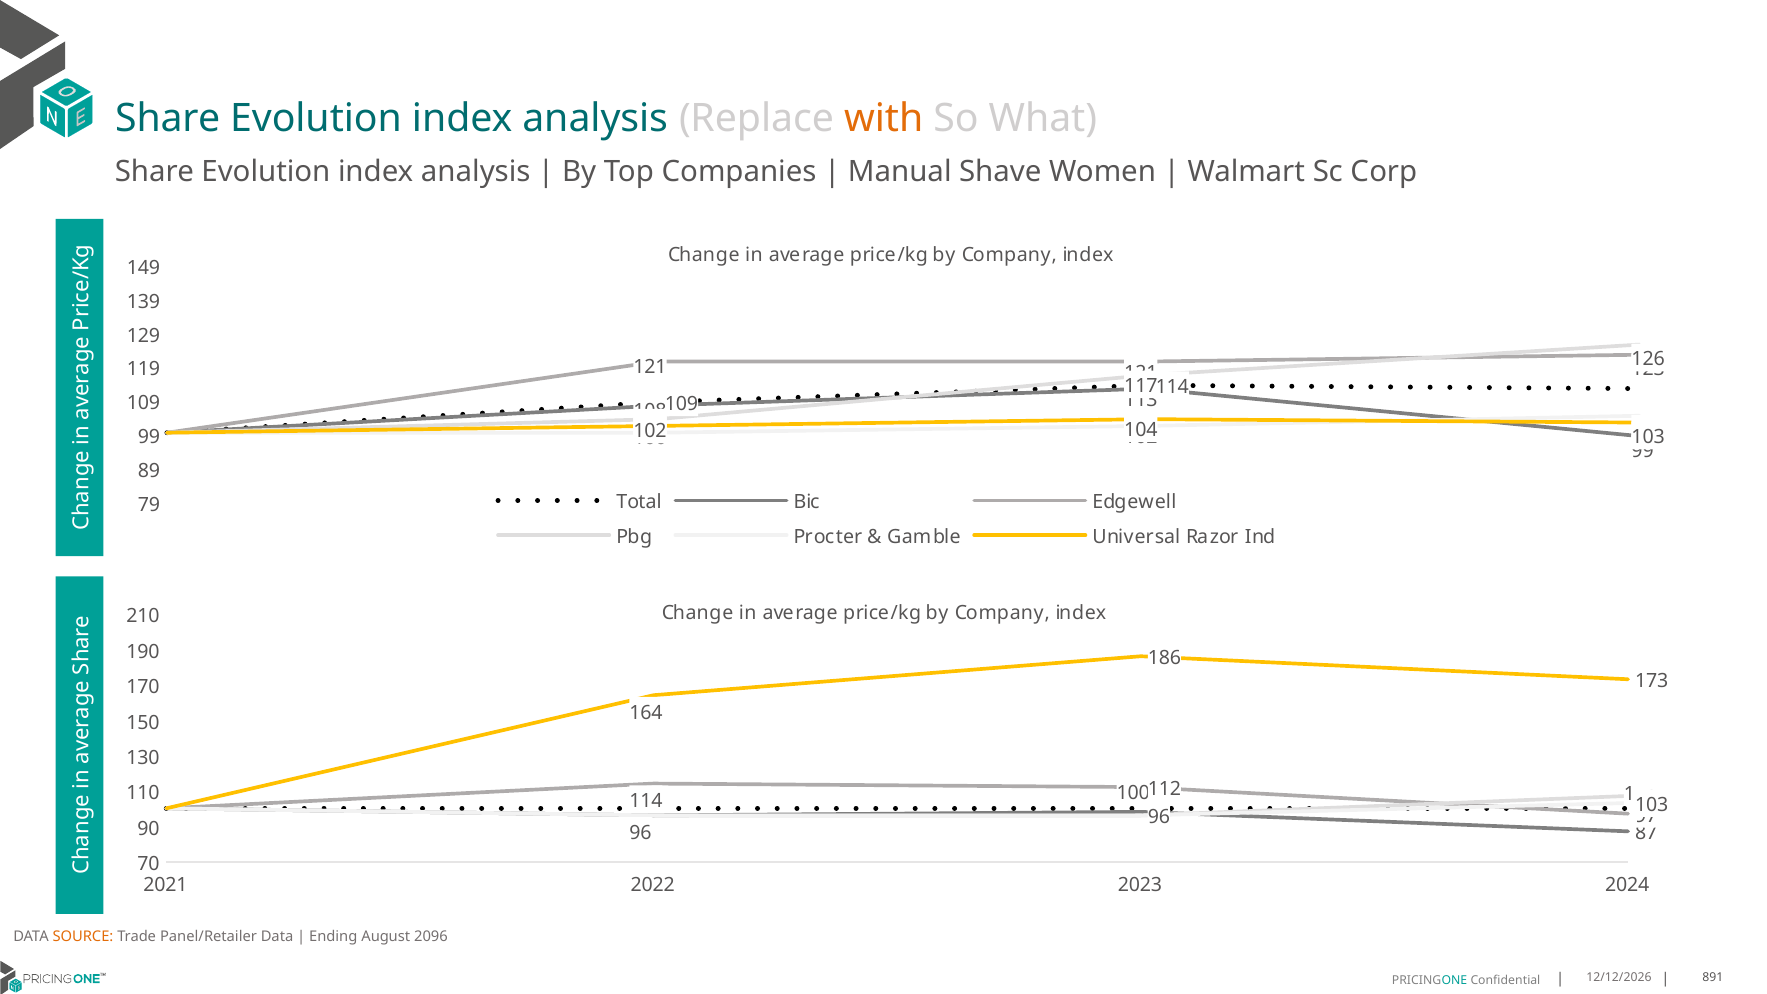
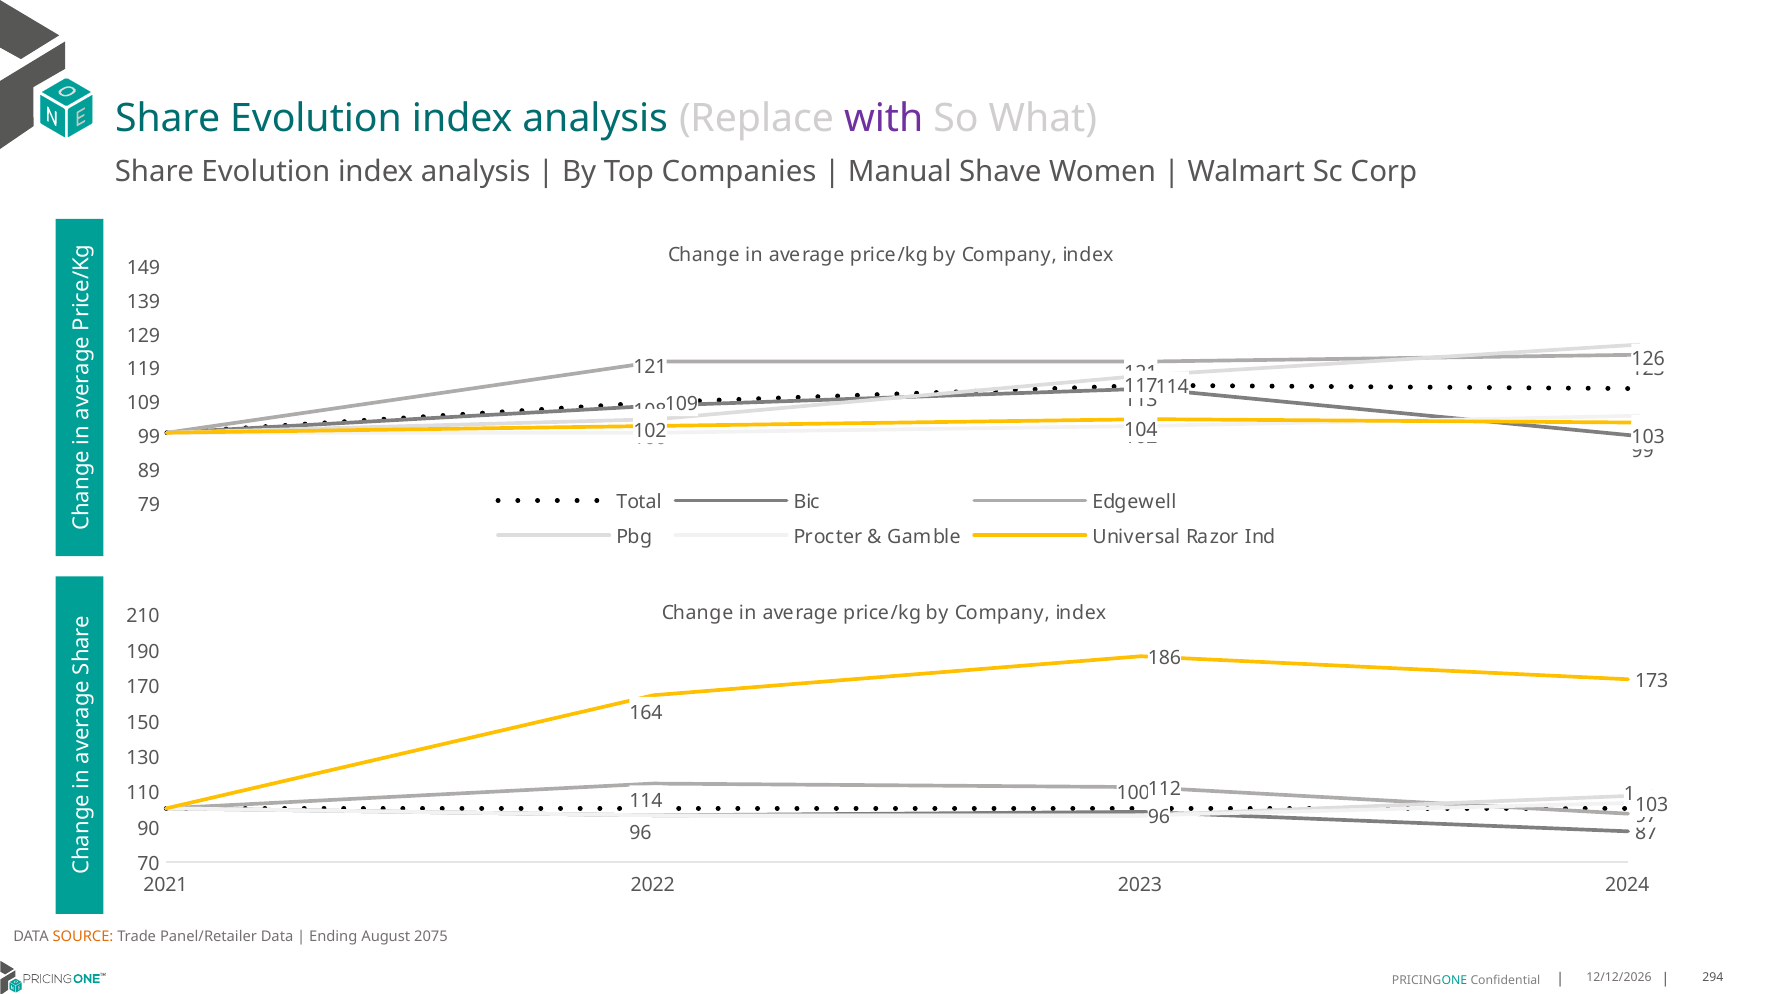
with colour: orange -> purple
2096: 2096 -> 2075
891: 891 -> 294
